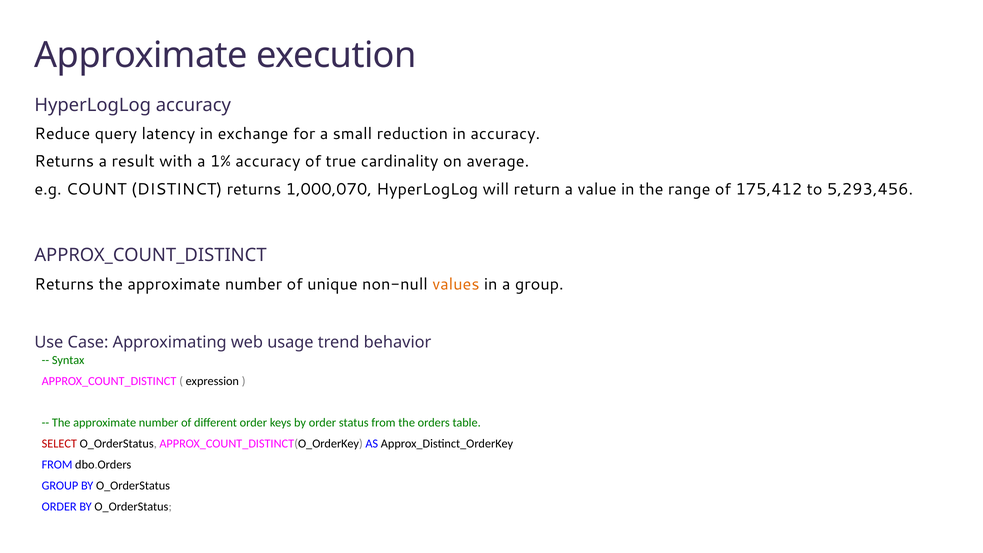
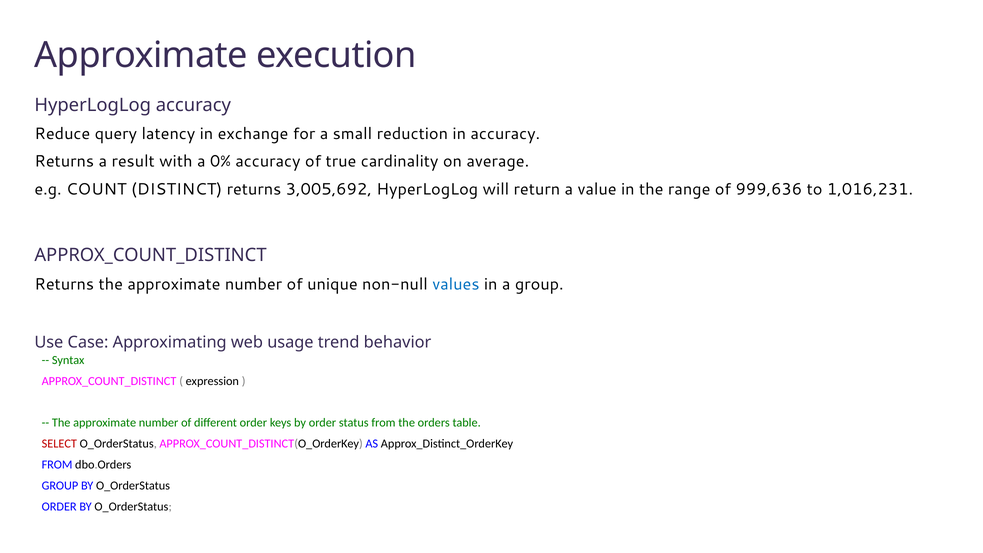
1%: 1% -> 0%
1,000,070: 1,000,070 -> 3,005,692
175,412: 175,412 -> 999,636
5,293,456: 5,293,456 -> 1,016,231
values colour: orange -> blue
